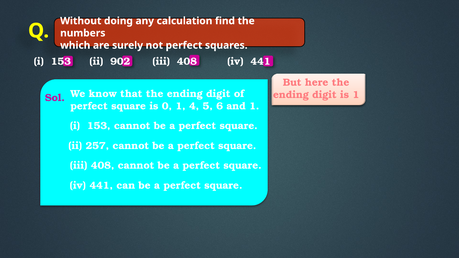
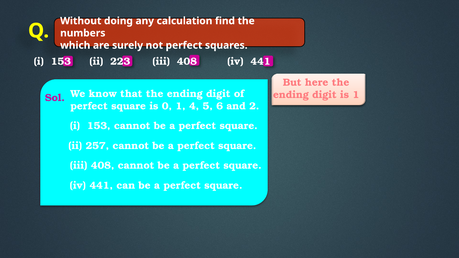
902: 902 -> 223
and 1: 1 -> 2
